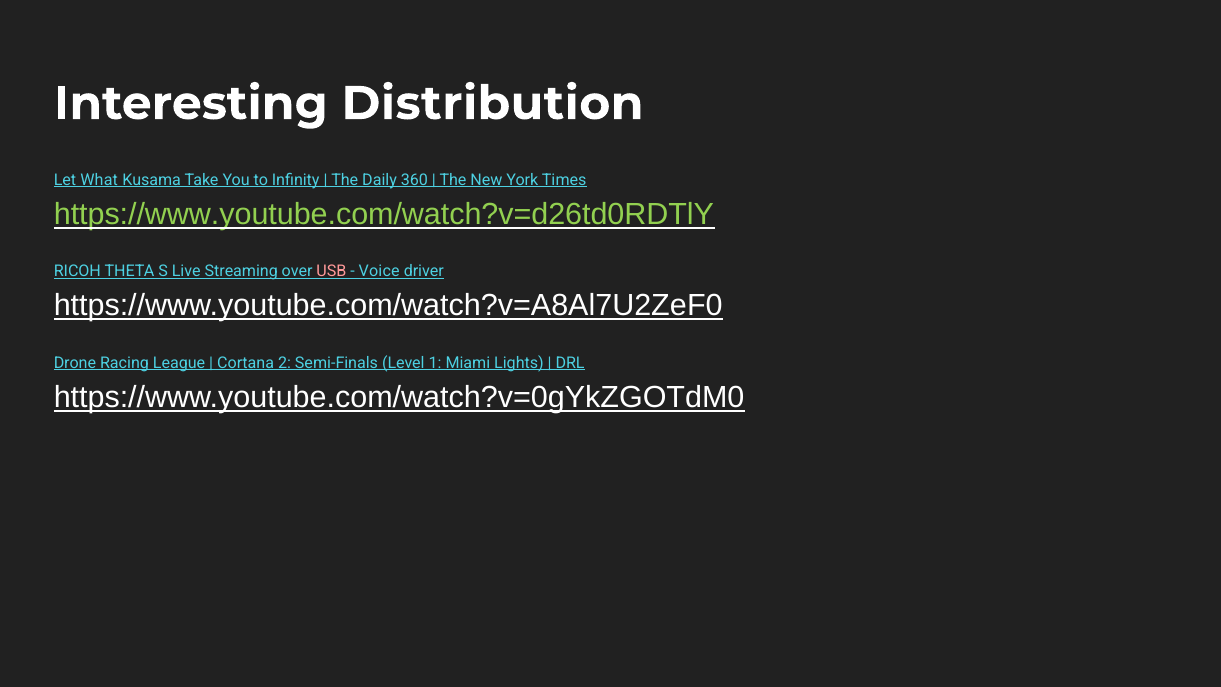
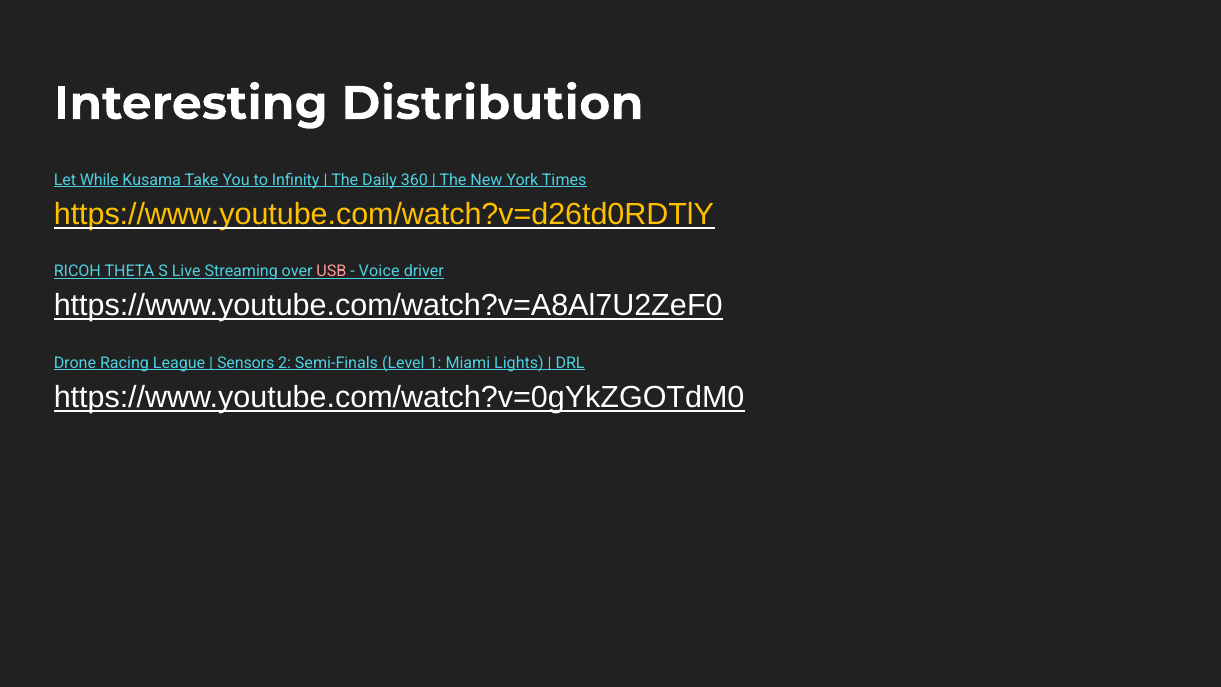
What: What -> While
https://www.youtube.com/watch?v=d26td0RDTlY colour: light green -> yellow
Cortana: Cortana -> Sensors
